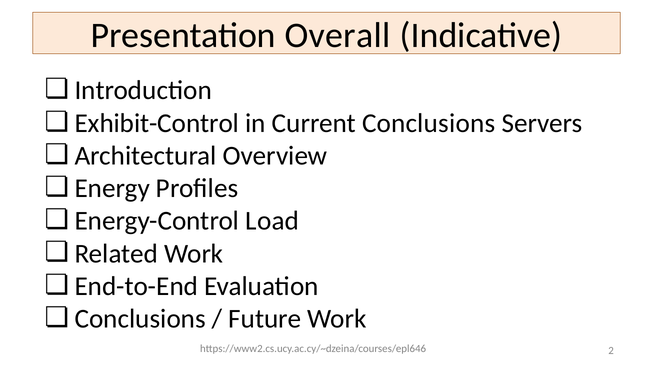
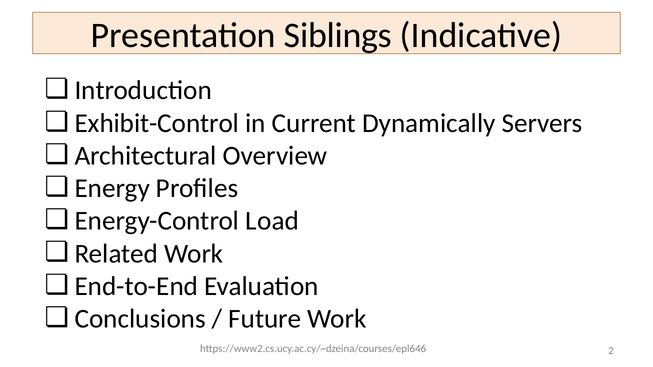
Overall: Overall -> Siblings
Current Conclusions: Conclusions -> Dynamically
